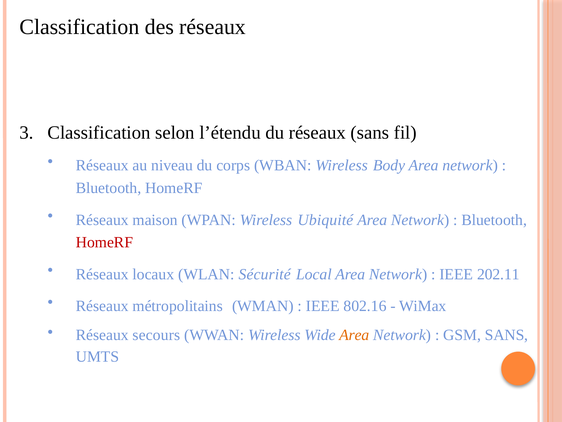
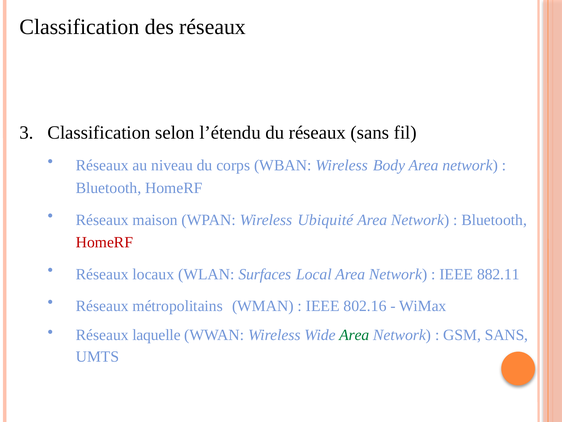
Sécurité: Sécurité -> Surfaces
202.11: 202.11 -> 882.11
secours: secours -> laquelle
Area at (354, 334) colour: orange -> green
